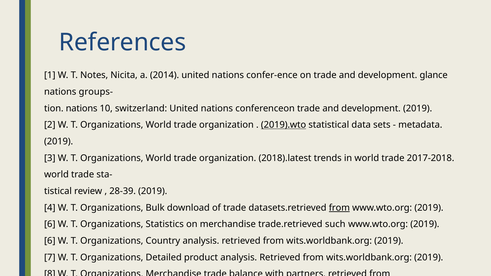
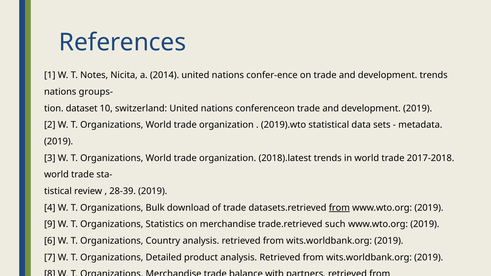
development glance: glance -> trends
tion nations: nations -> dataset
2019).wto underline: present -> none
6 at (50, 224): 6 -> 9
